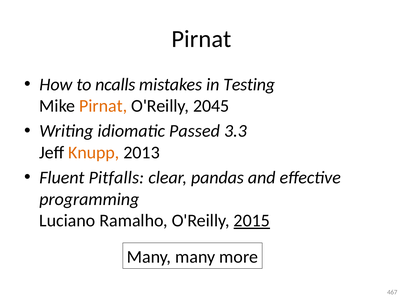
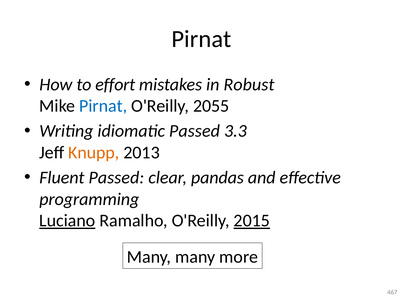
ncalls: ncalls -> effort
Testing: Testing -> Robust
Pirnat at (103, 106) colour: orange -> blue
2045: 2045 -> 2055
Fluent Pitfalls: Pitfalls -> Passed
Luciano underline: none -> present
